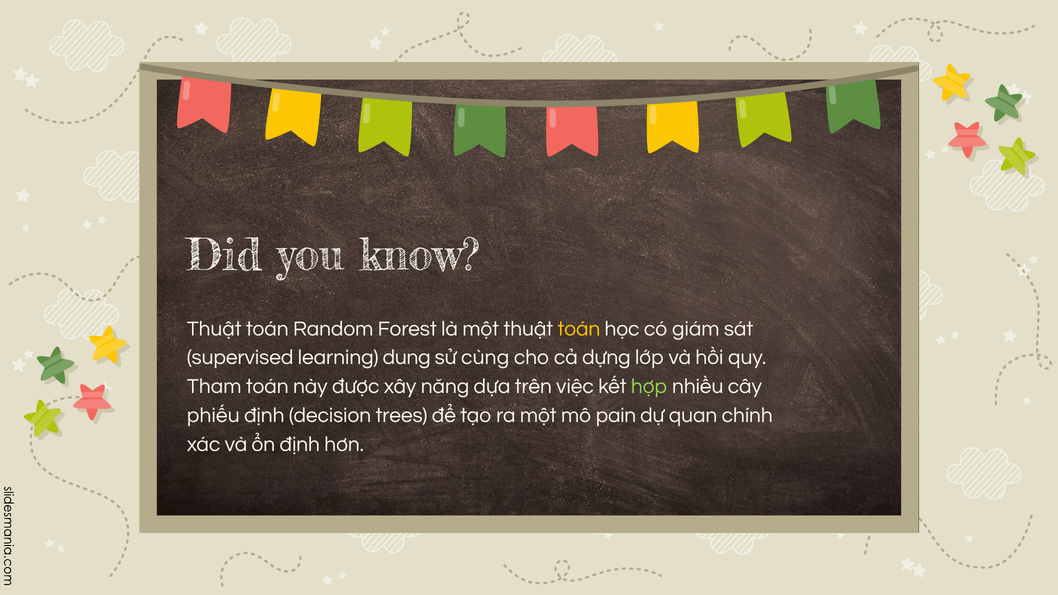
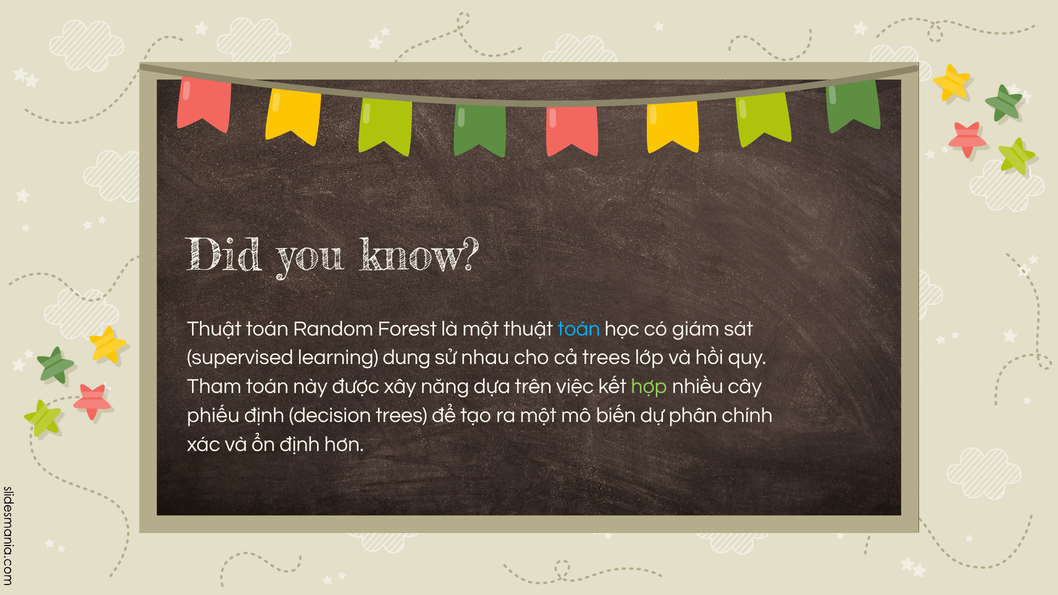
toán at (579, 329) colour: yellow -> light blue
cùng: cùng -> nhau
cả dựng: dựng -> trees
pain: pain -> biến
quan: quan -> phân
